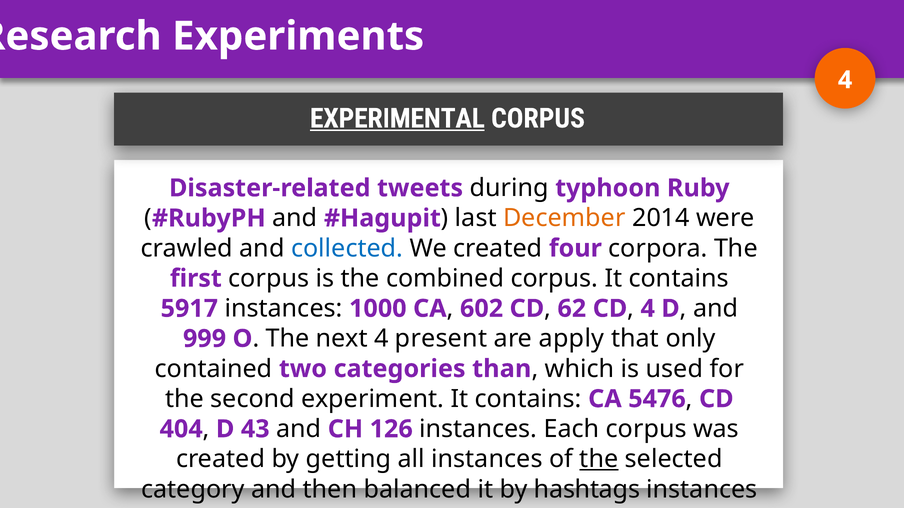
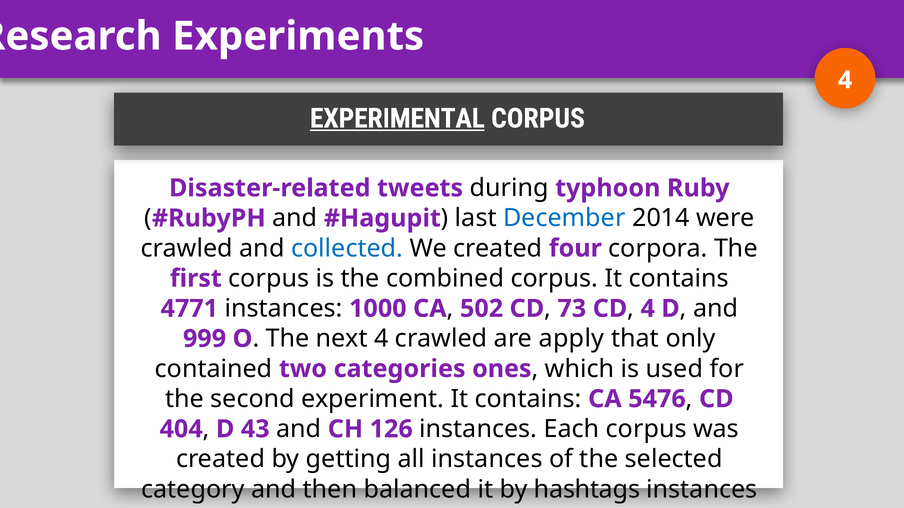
December colour: orange -> blue
5917: 5917 -> 4771
602: 602 -> 502
62: 62 -> 73
4 present: present -> crawled
than: than -> ones
the at (599, 460) underline: present -> none
